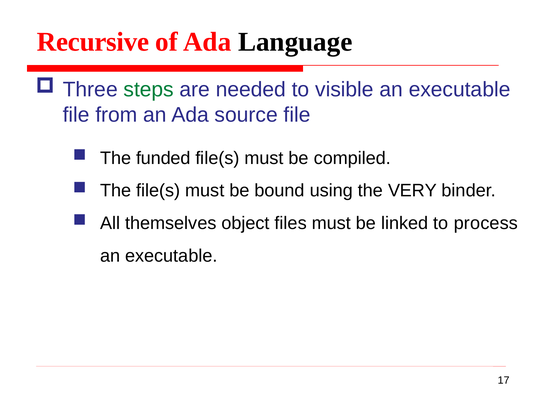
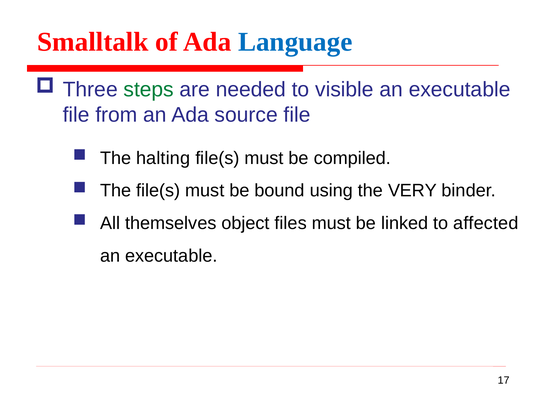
Recursive: Recursive -> Smalltalk
Language colour: black -> blue
funded: funded -> halting
process: process -> affected
